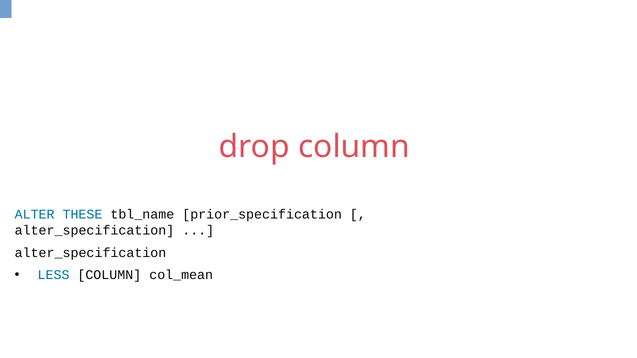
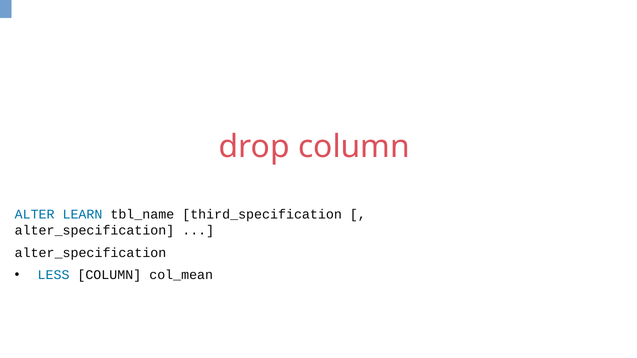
THESE: THESE -> LEARN
prior_specification: prior_specification -> third_specification
